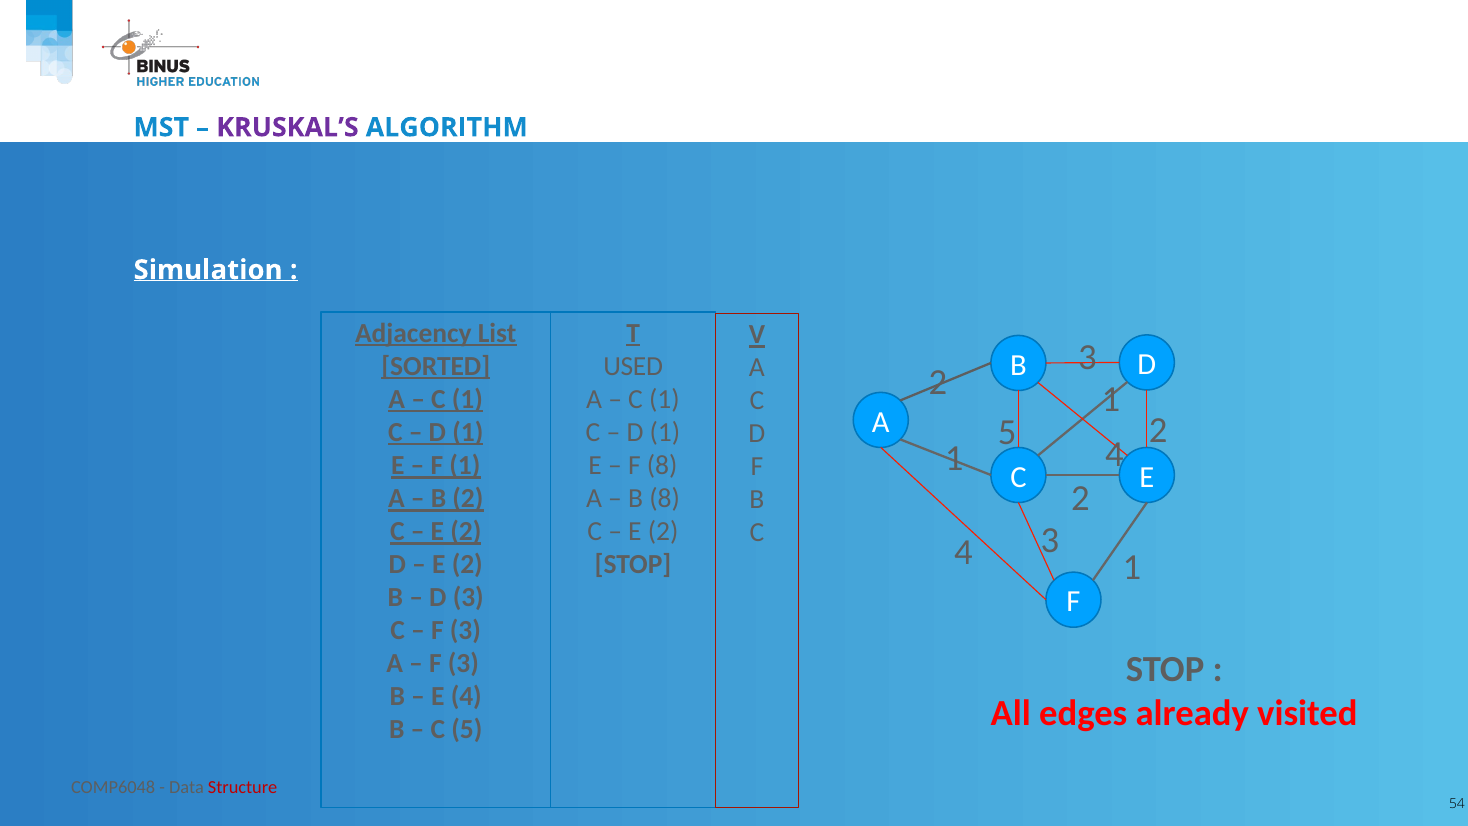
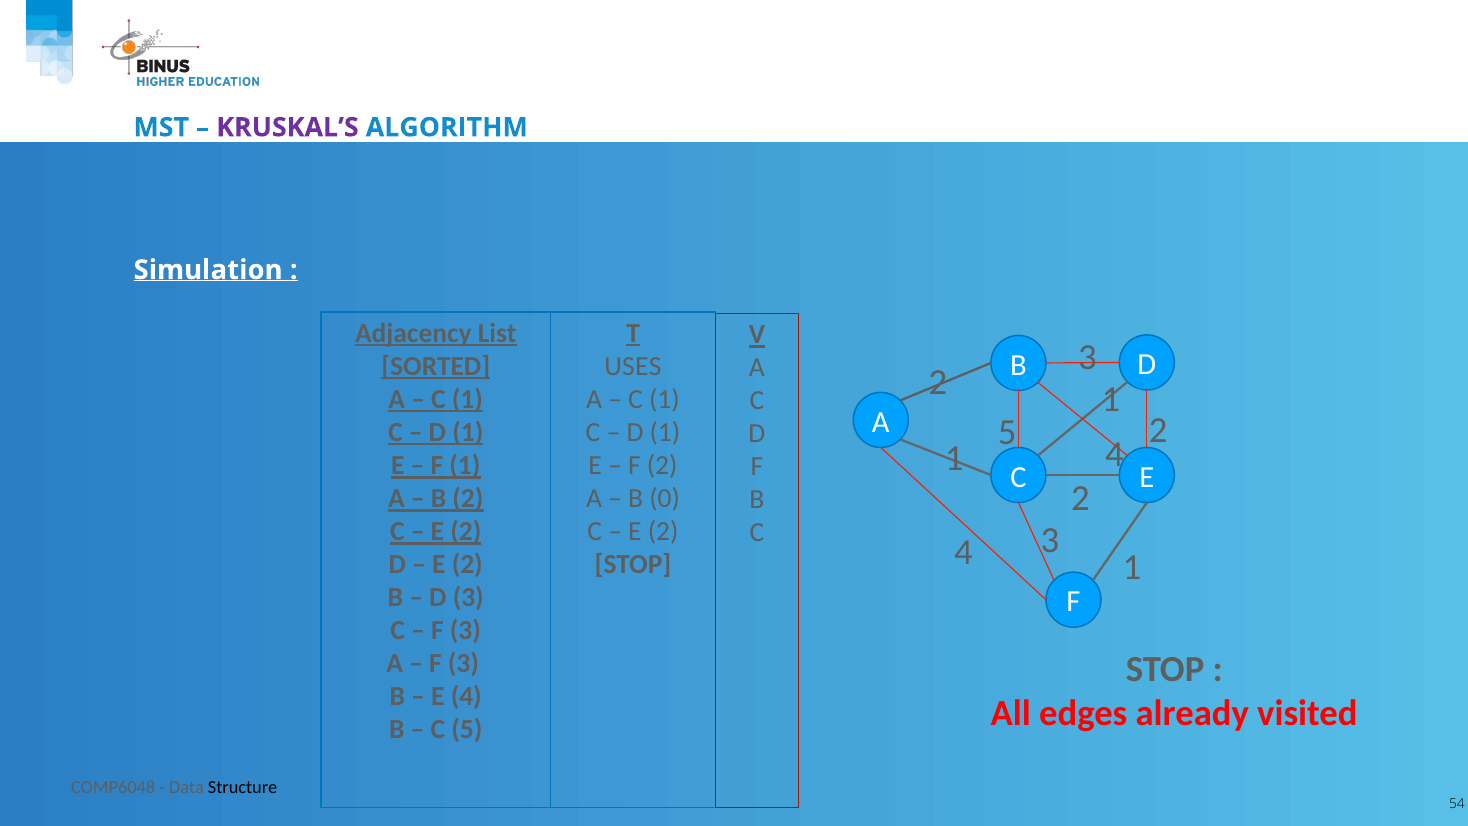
USED: USED -> USES
8 at (662, 465): 8 -> 2
B 8: 8 -> 0
Structure colour: red -> black
